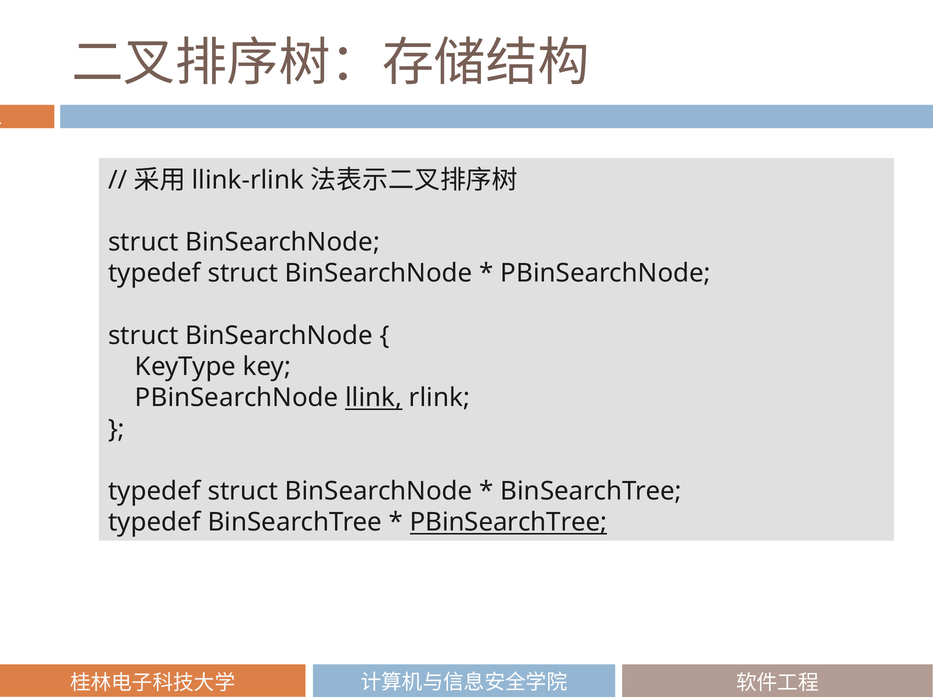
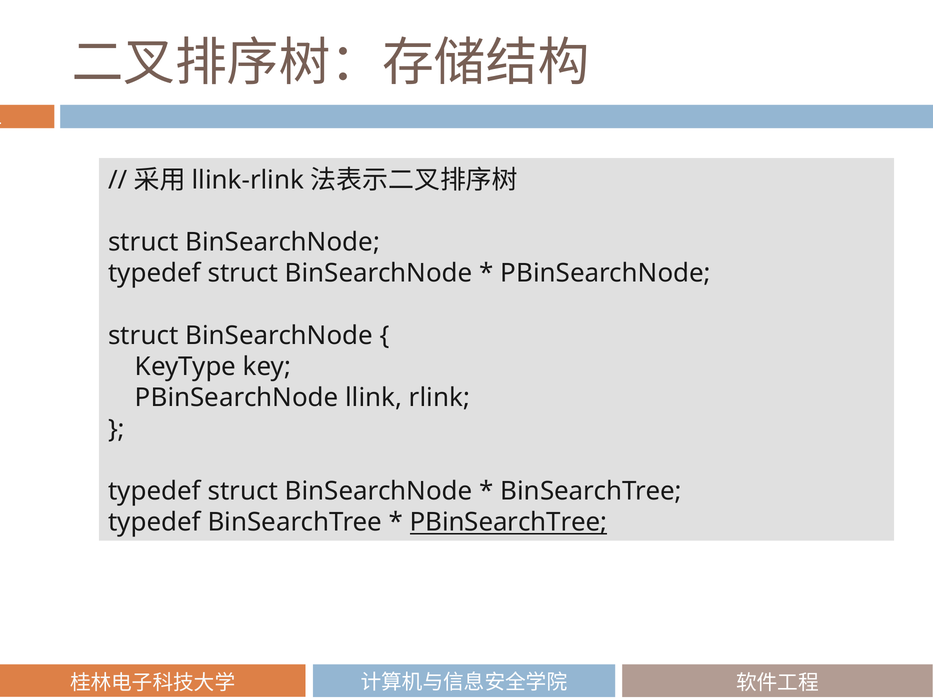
llink underline: present -> none
